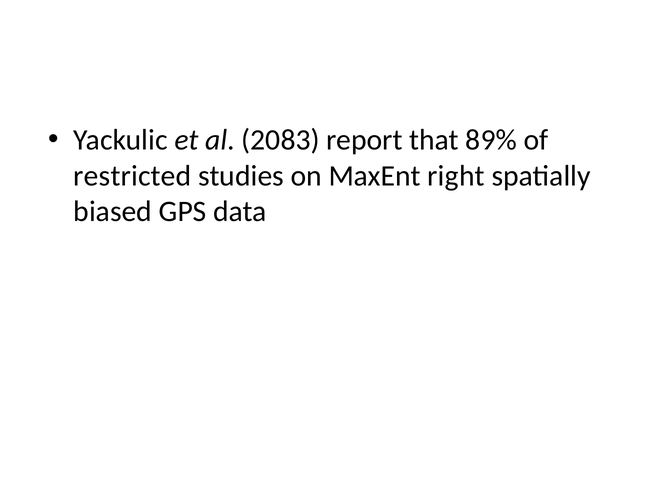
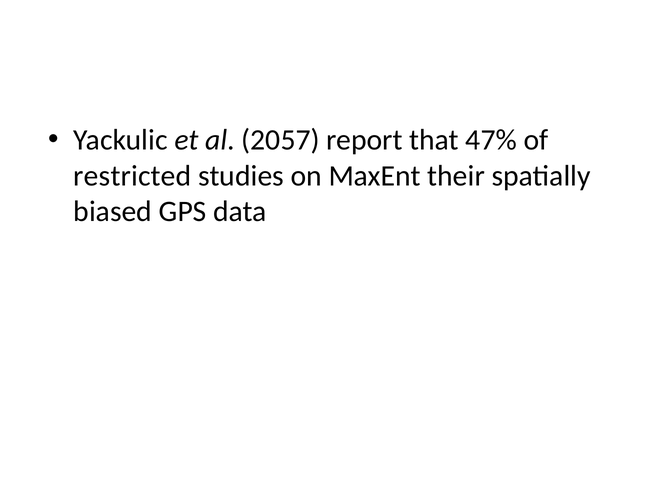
2083: 2083 -> 2057
89%: 89% -> 47%
right: right -> their
